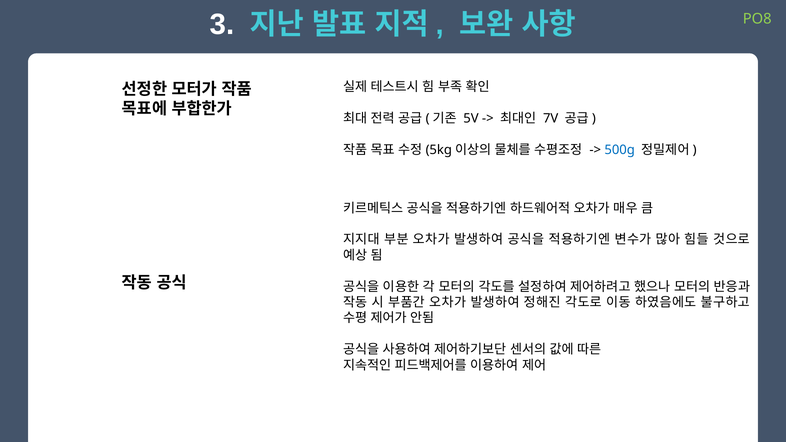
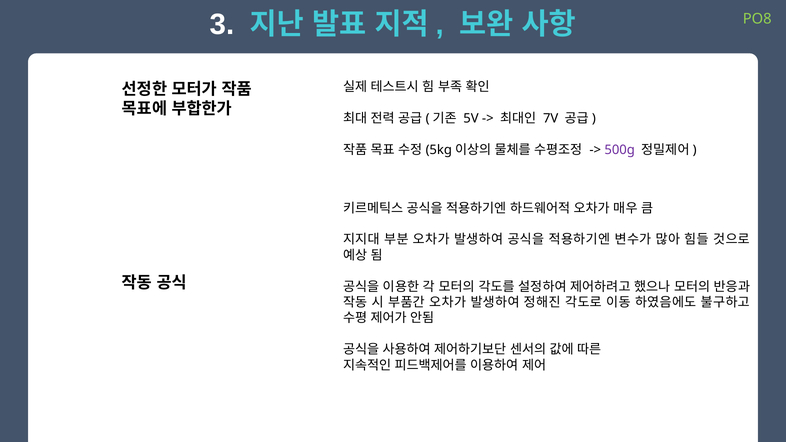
500g colour: blue -> purple
